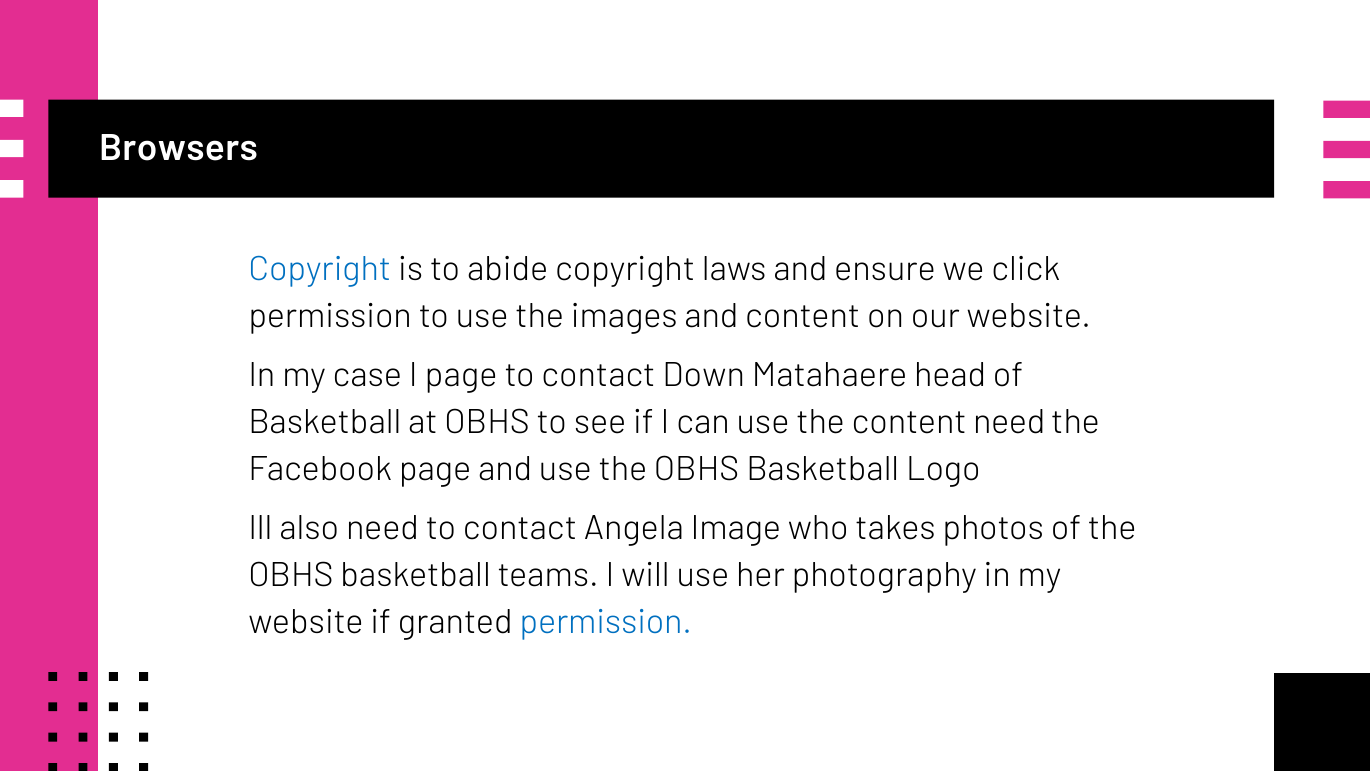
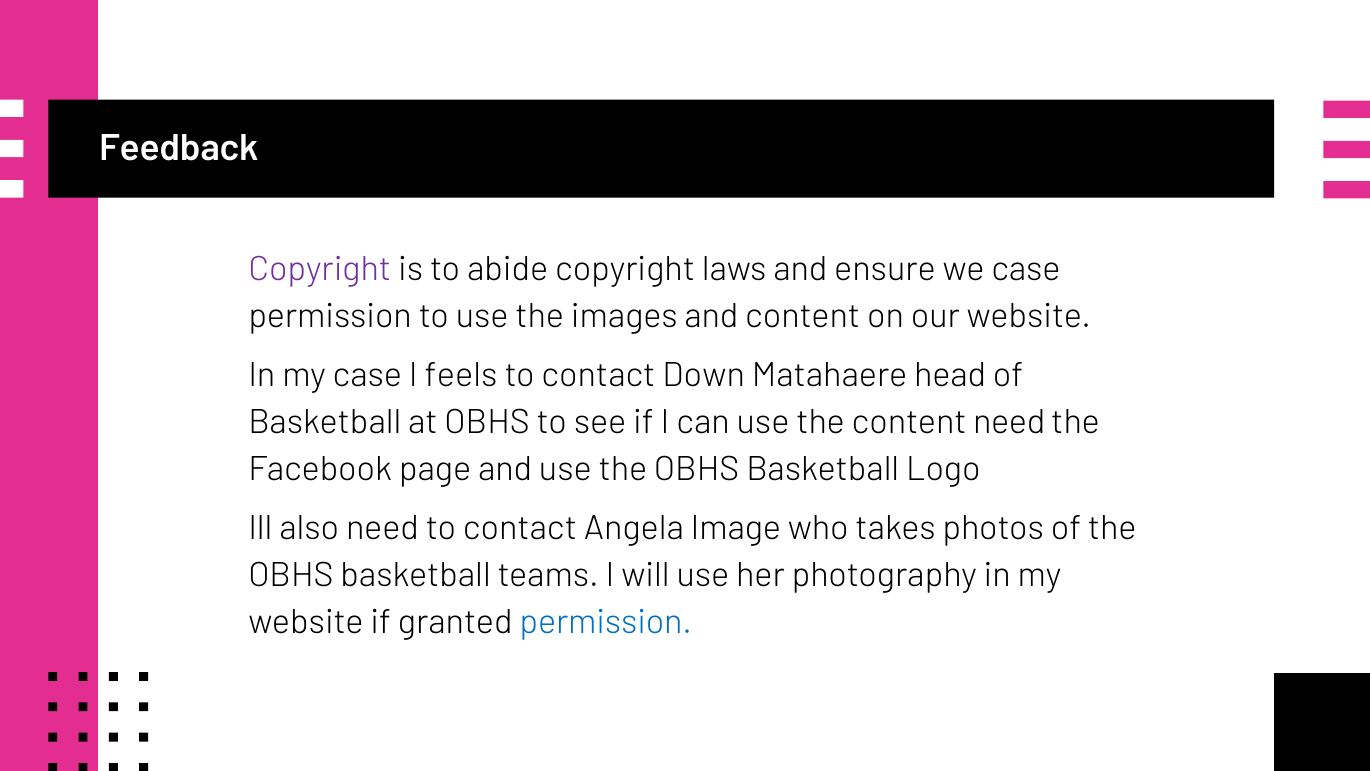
Browsers: Browsers -> Feedback
Copyright at (320, 269) colour: blue -> purple
we click: click -> case
I page: page -> feels
